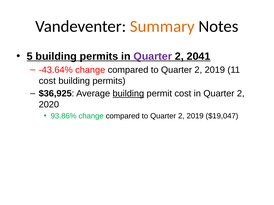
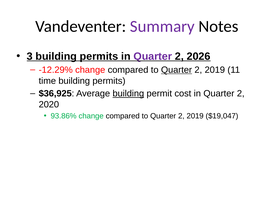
Summary colour: orange -> purple
5: 5 -> 3
2041: 2041 -> 2026
-43.64%: -43.64% -> -12.29%
Quarter at (177, 70) underline: none -> present
cost at (47, 81): cost -> time
